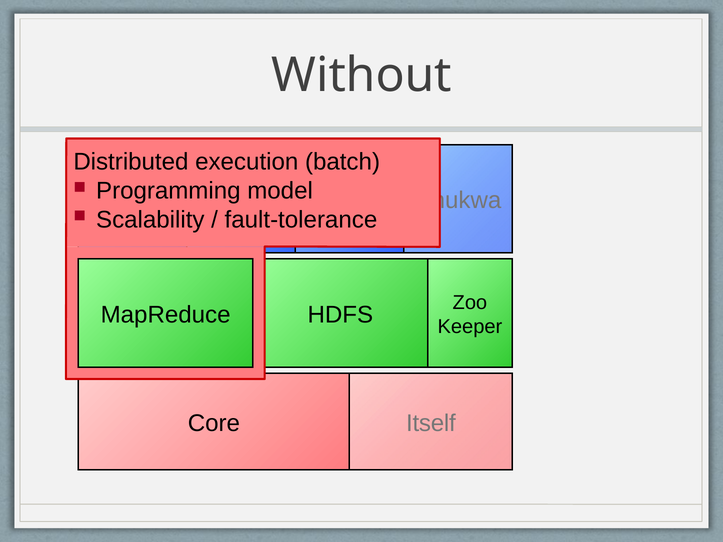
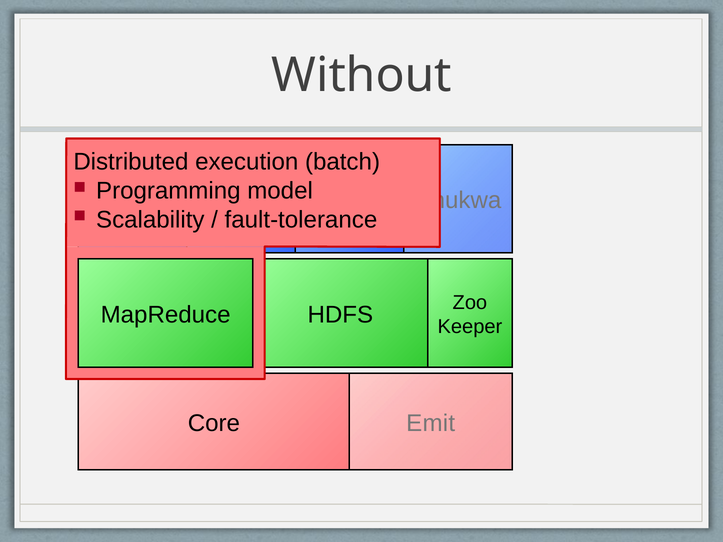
Itself: Itself -> Emit
